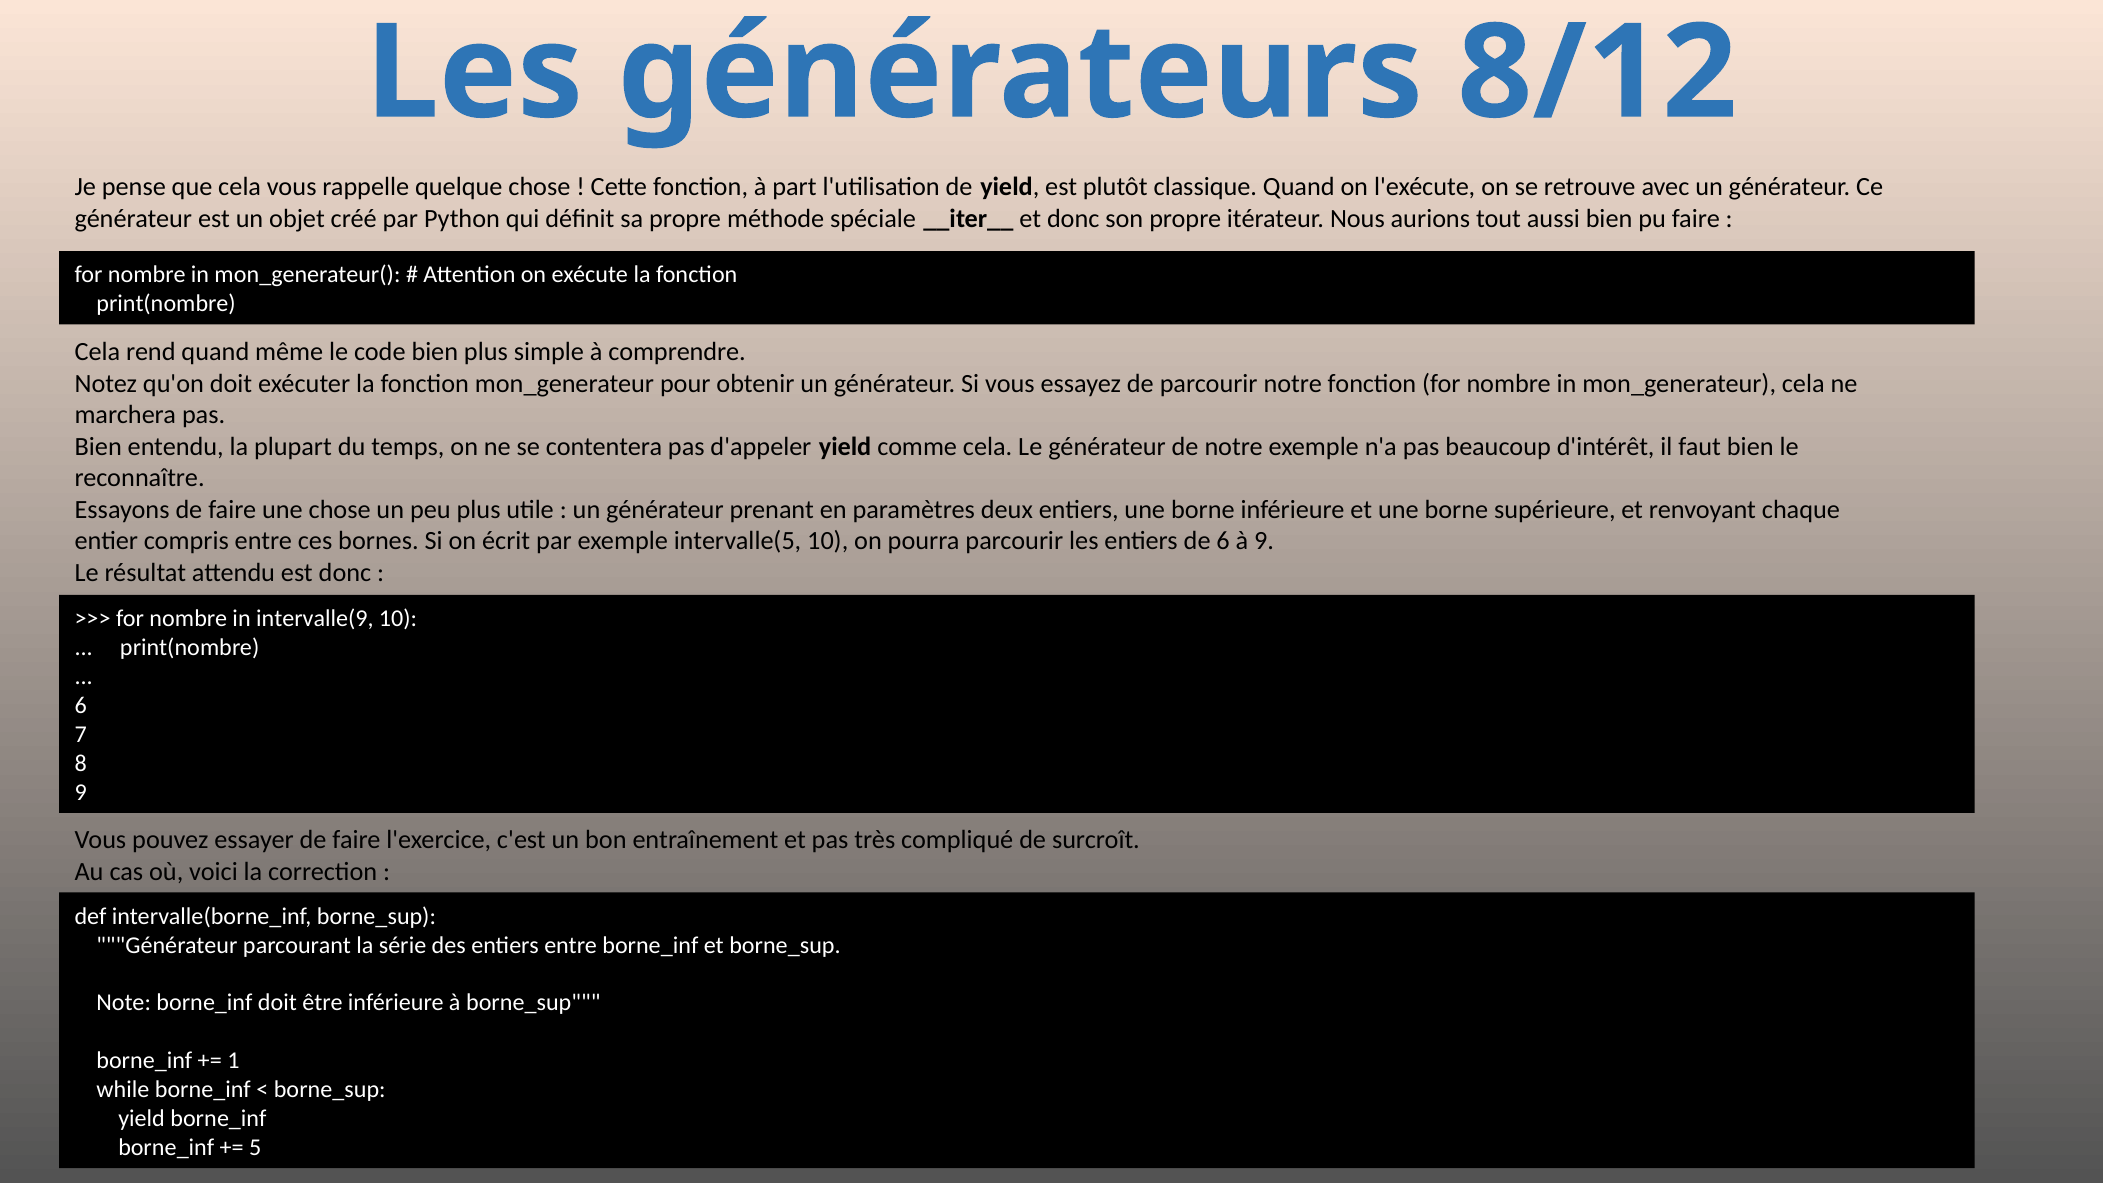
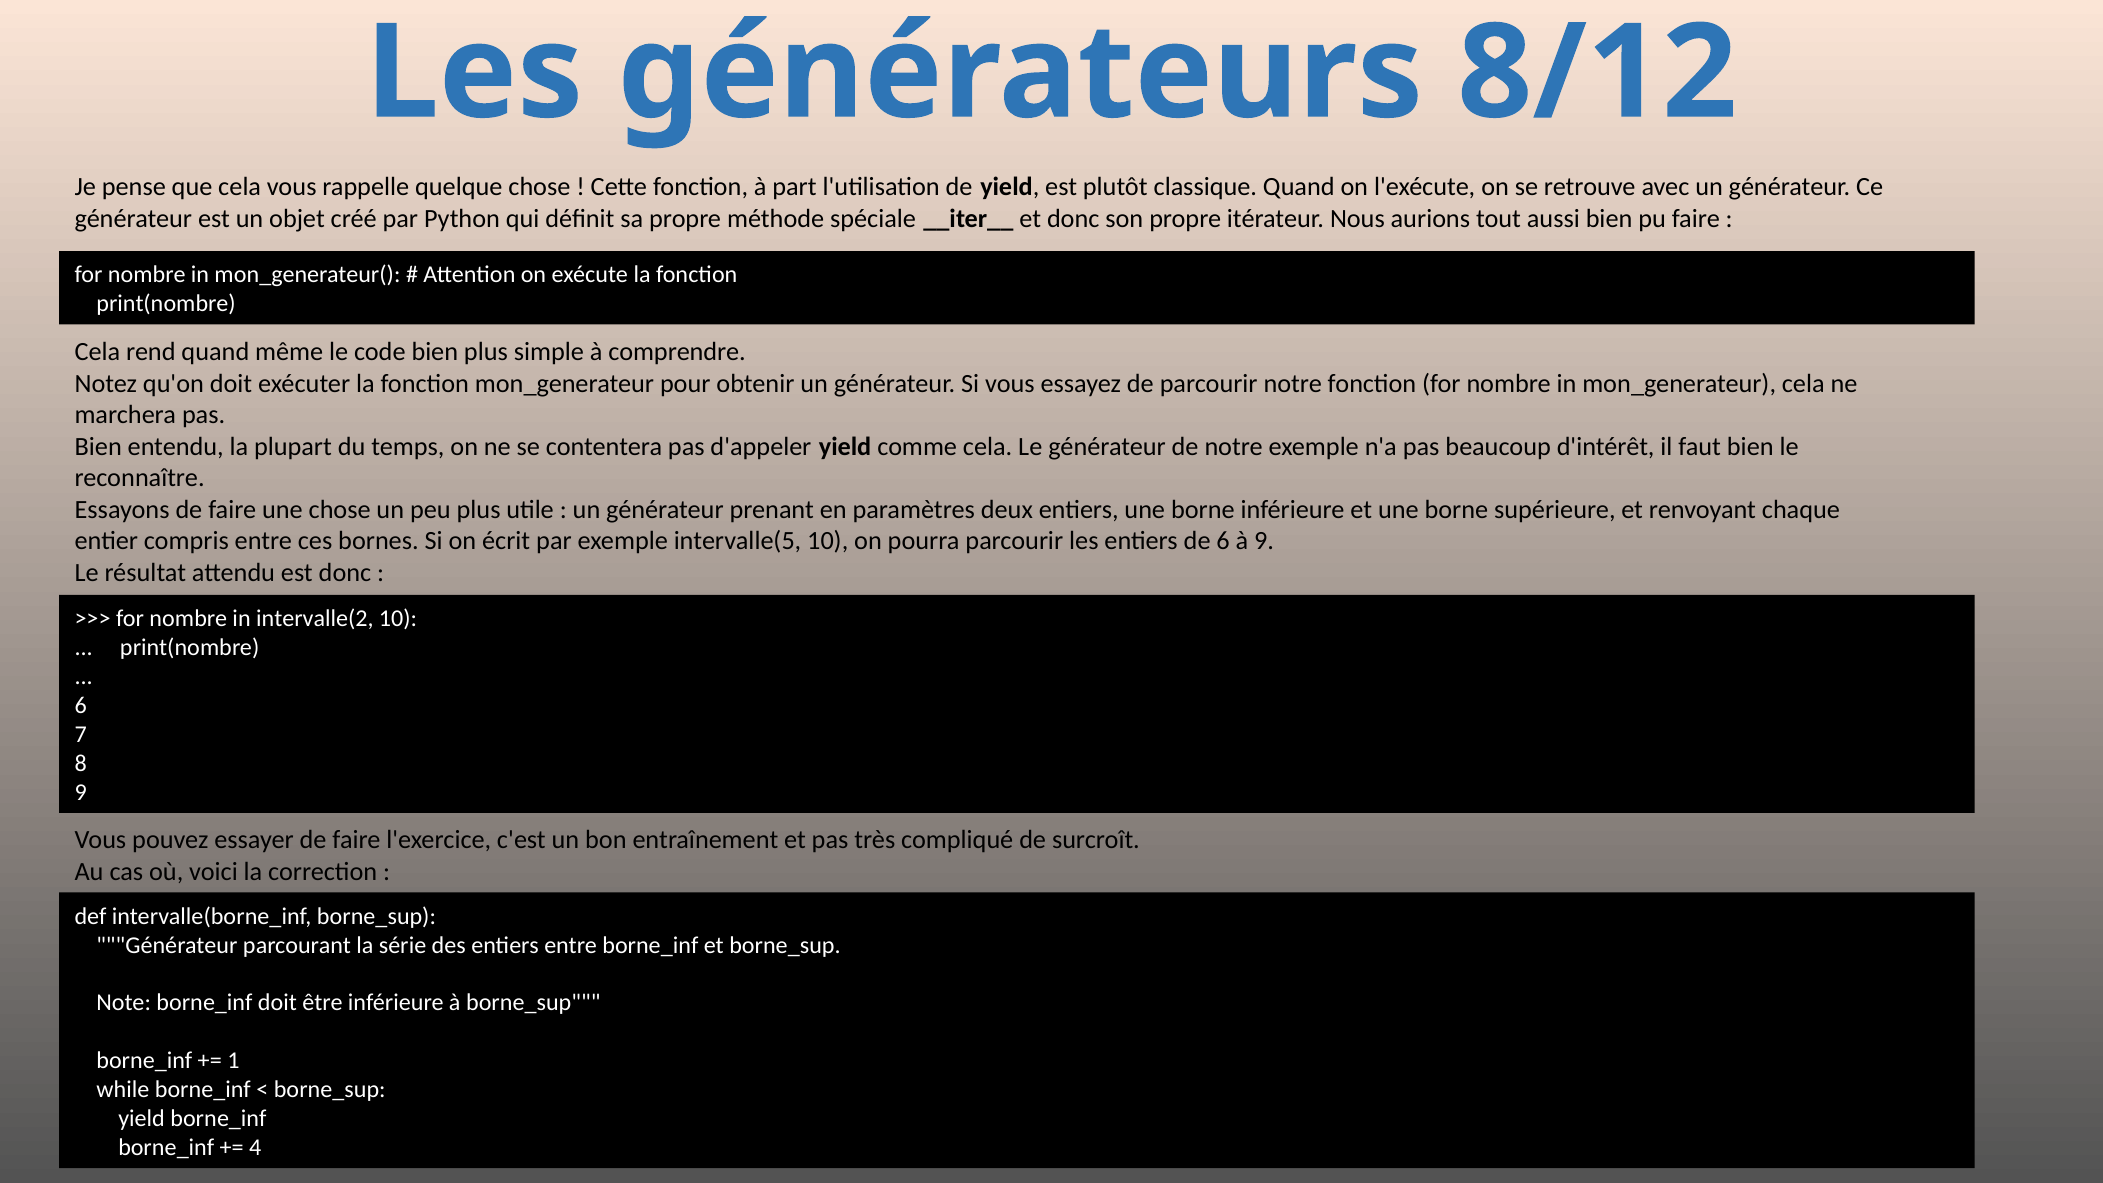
intervalle(9: intervalle(9 -> intervalle(2
5: 5 -> 4
